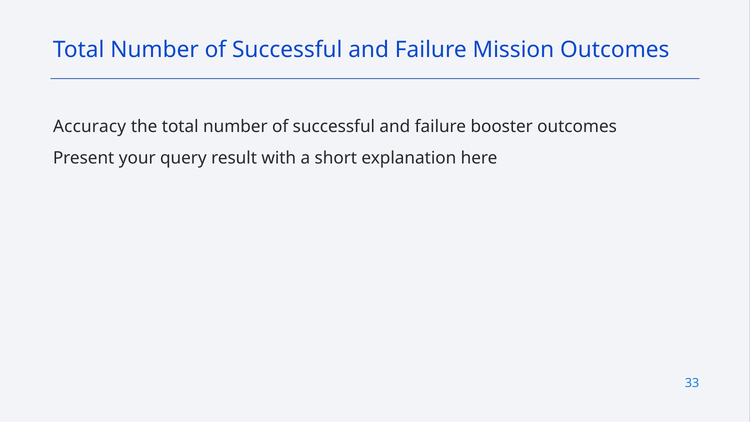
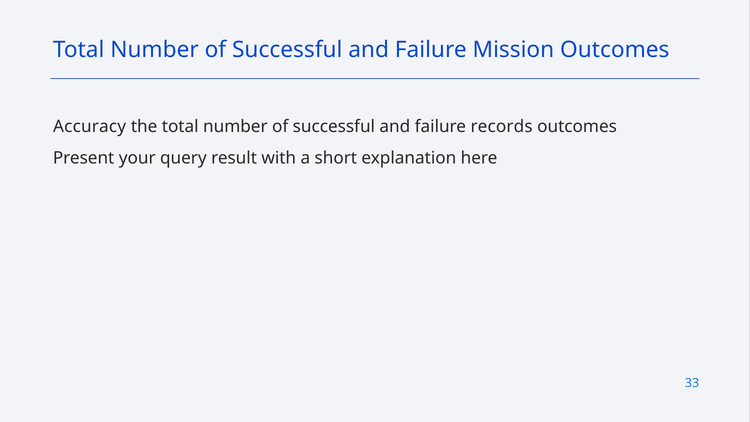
booster: booster -> records
